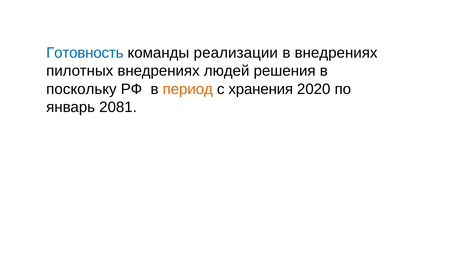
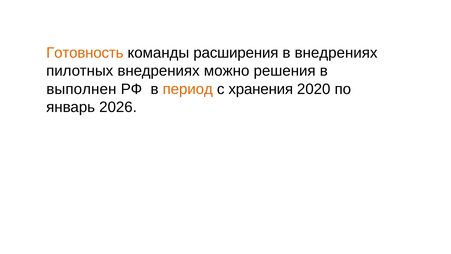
Готовность colour: blue -> orange
реализации: реализации -> расширения
людей: людей -> можно
поскольку: поскольку -> выполнен
2081: 2081 -> 2026
